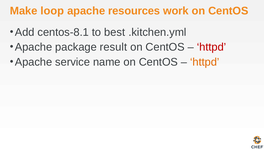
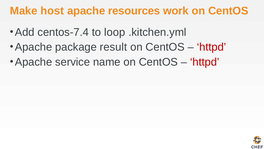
loop: loop -> host
centos-8.1: centos-8.1 -> centos-7.4
best: best -> loop
httpd at (205, 62) colour: orange -> red
